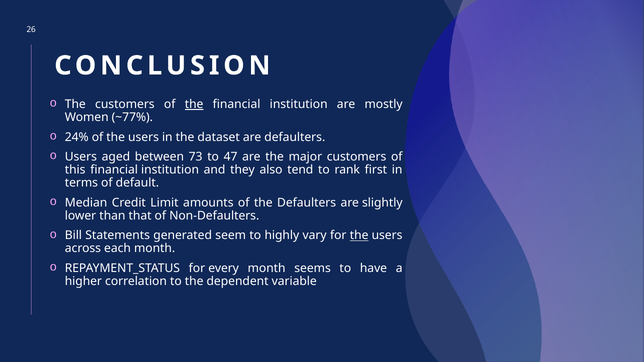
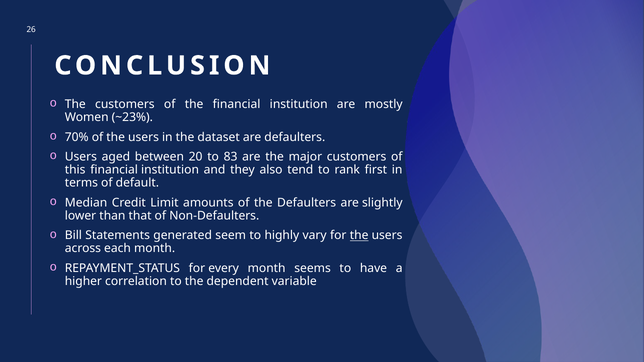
the at (194, 104) underline: present -> none
~77%: ~77% -> ~23%
24%: 24% -> 70%
73: 73 -> 20
47: 47 -> 83
